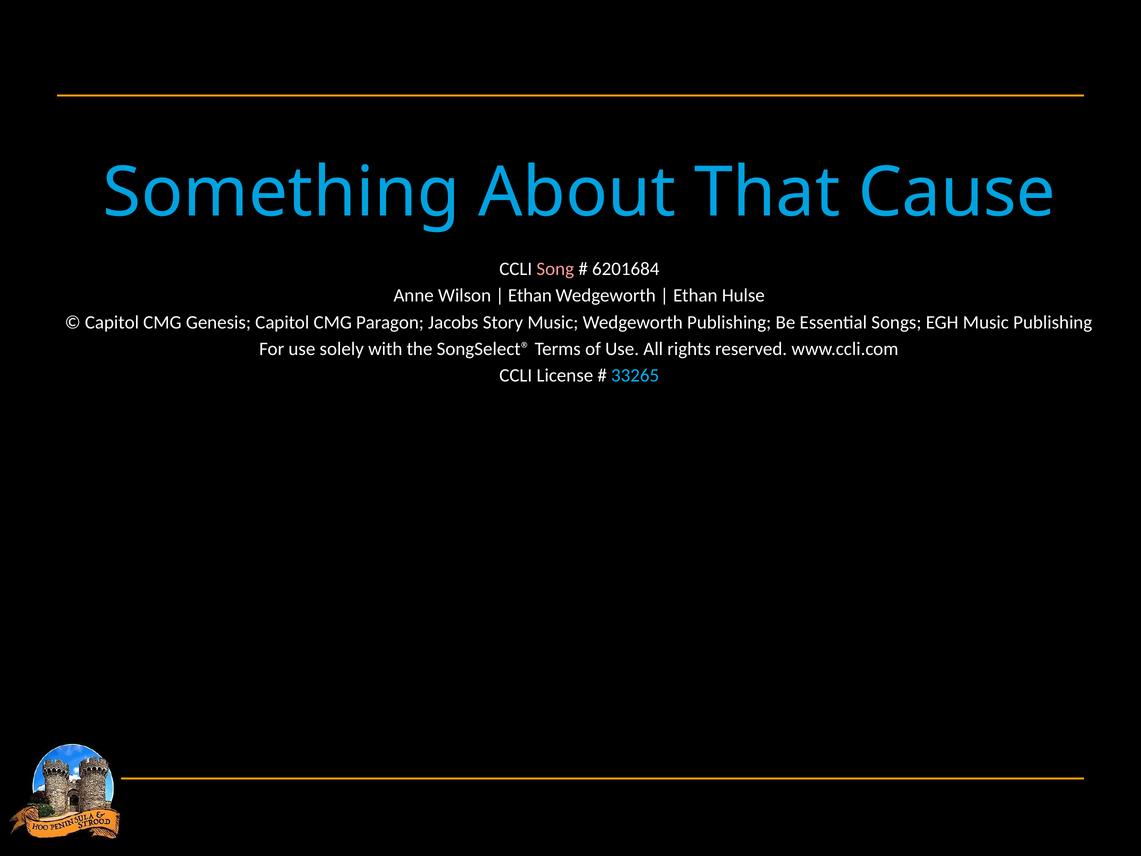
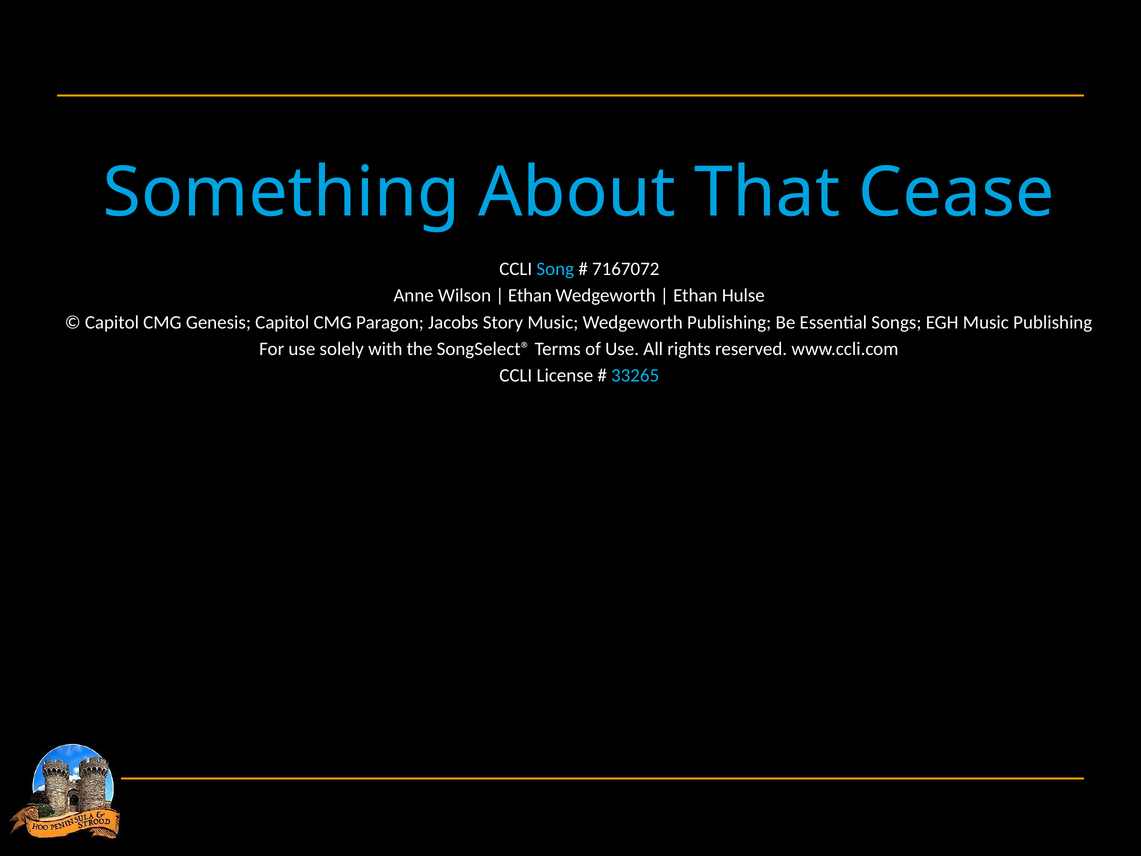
Cause: Cause -> Cease
Song colour: pink -> light blue
6201684: 6201684 -> 7167072
